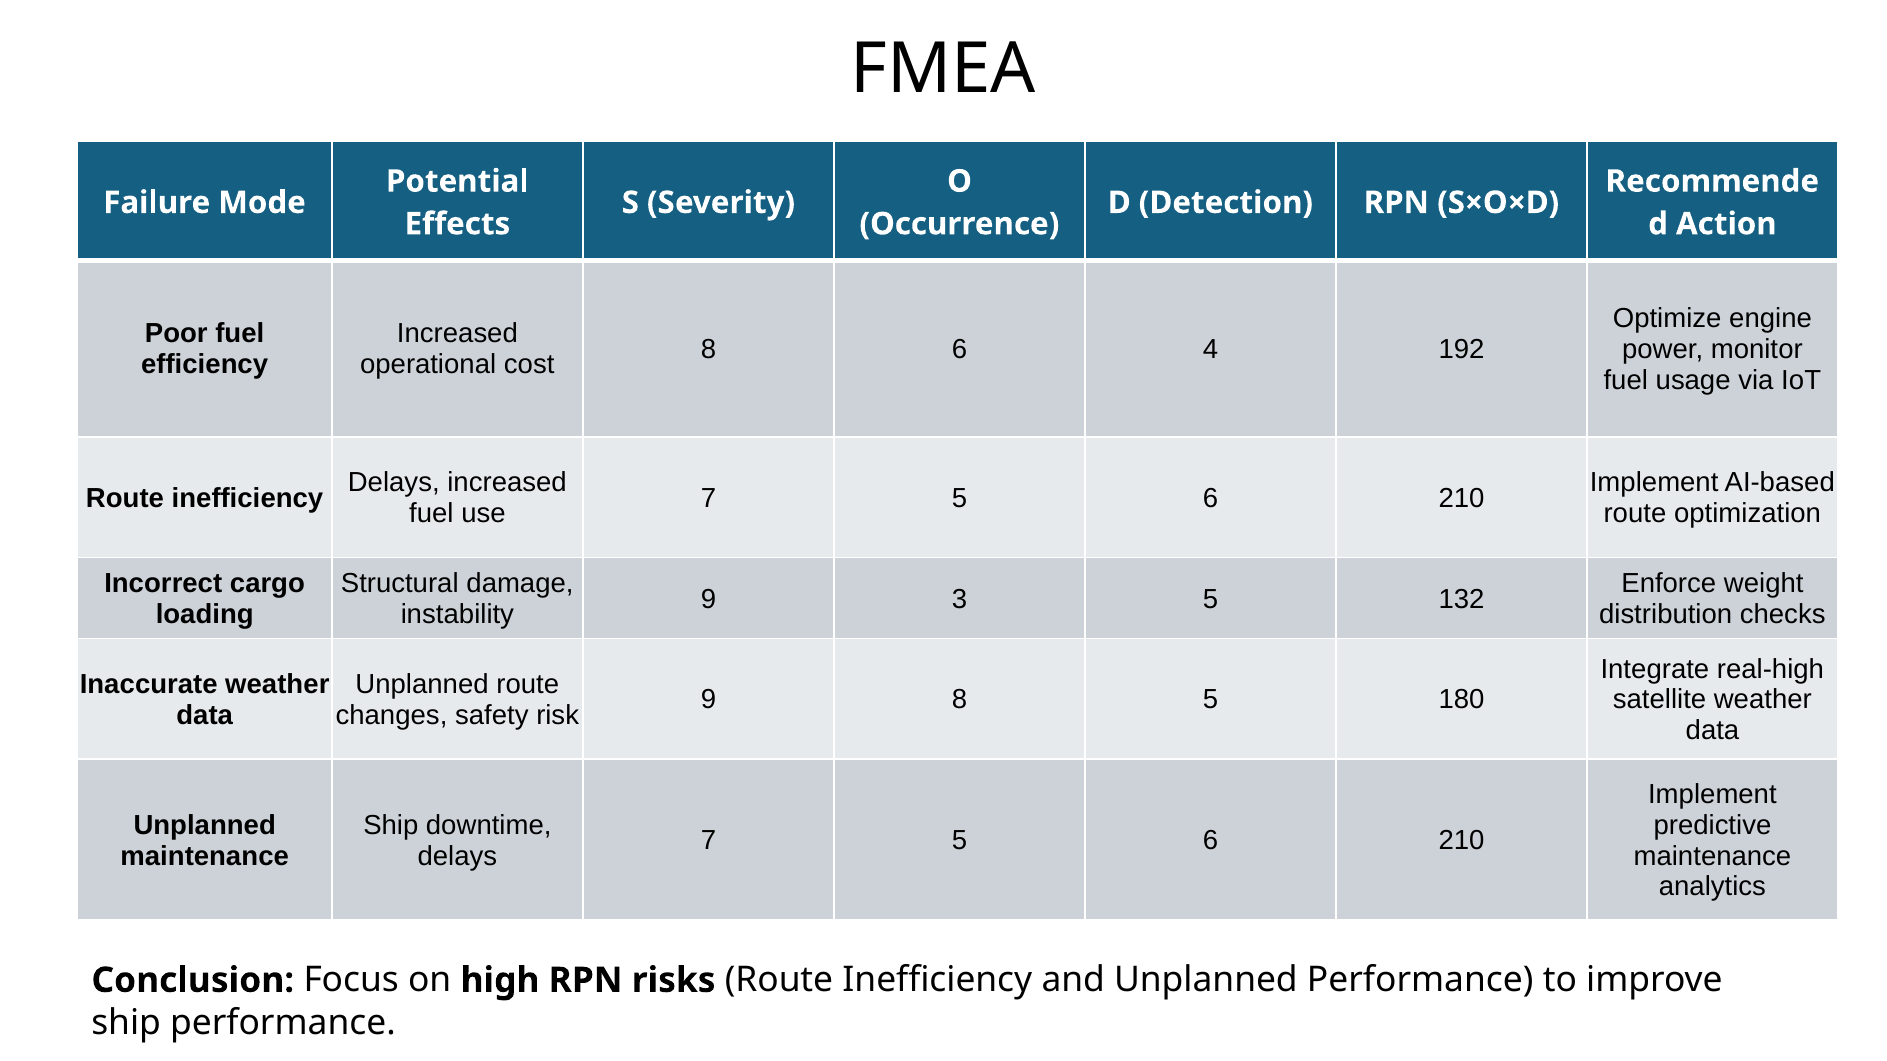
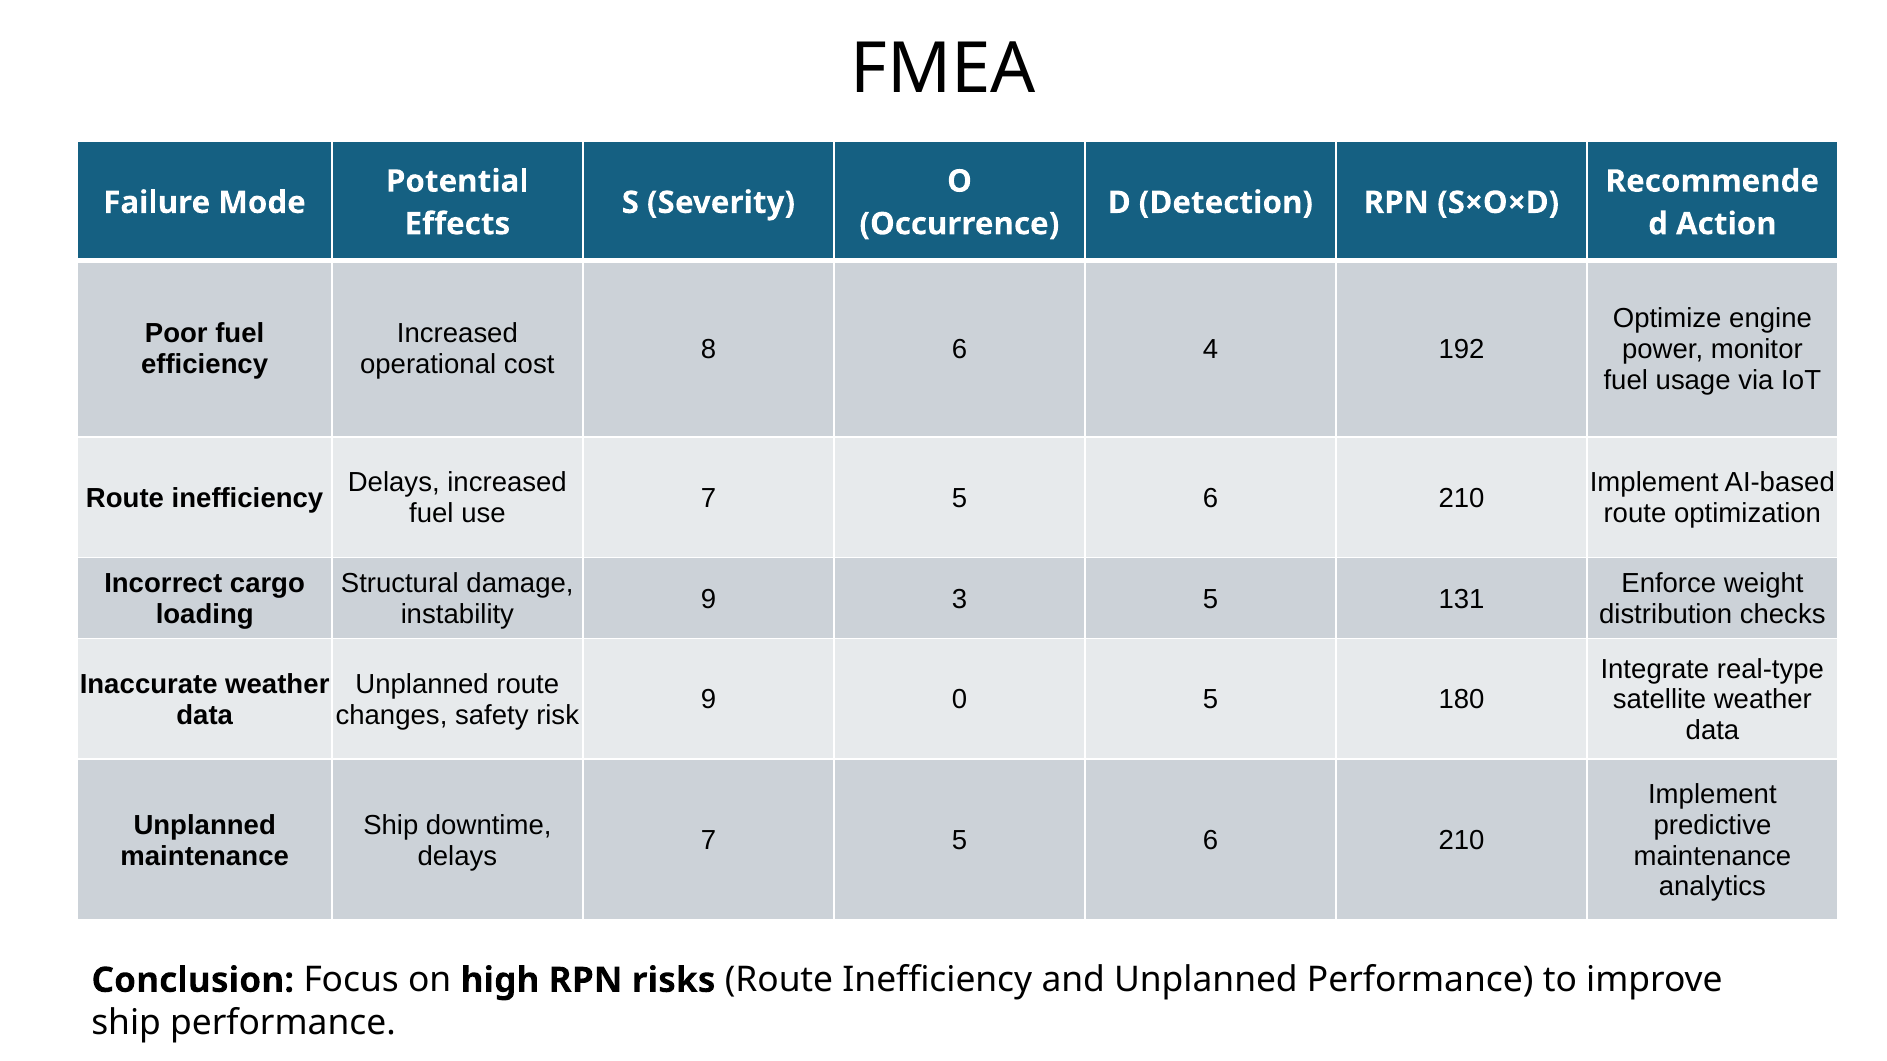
132: 132 -> 131
real-high: real-high -> real-type
9 8: 8 -> 0
